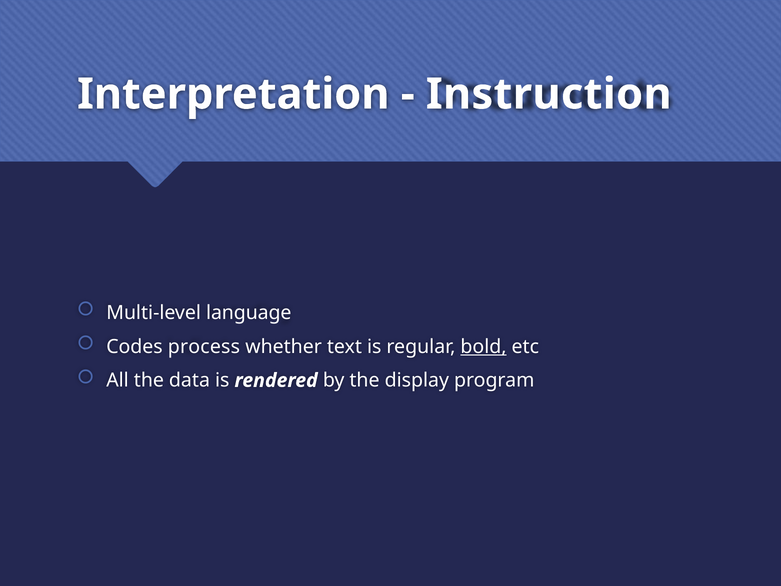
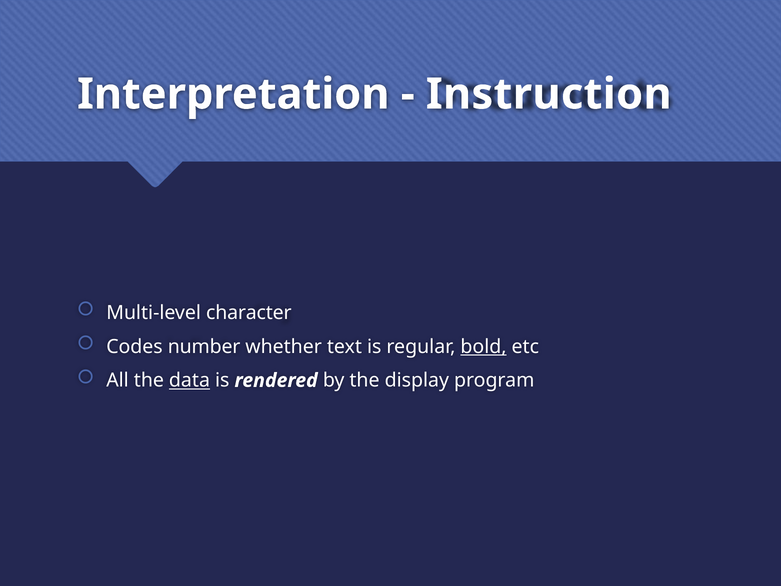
language: language -> character
process: process -> number
data underline: none -> present
